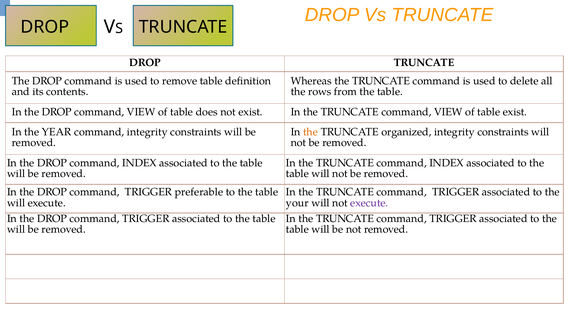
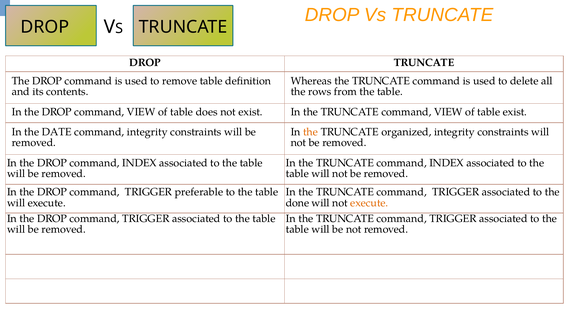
YEAR: YEAR -> DATE
your: your -> done
execute at (369, 203) colour: purple -> orange
